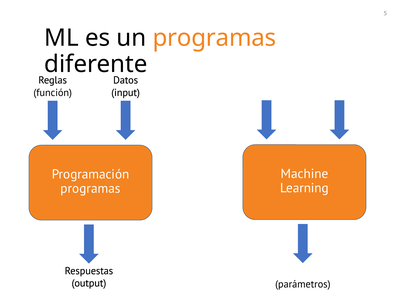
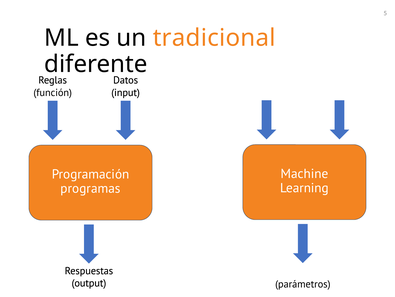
un programas: programas -> tradicional
